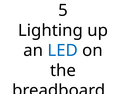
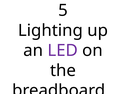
LED colour: blue -> purple
